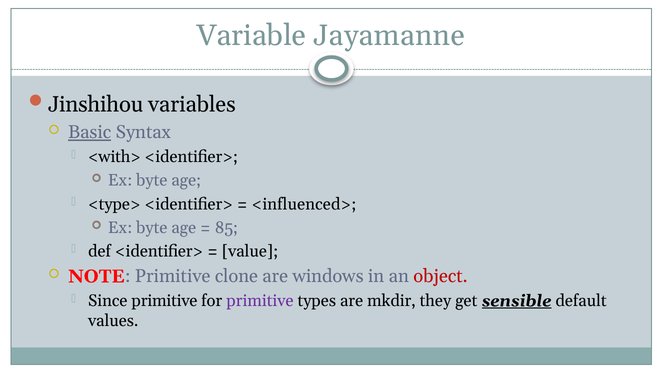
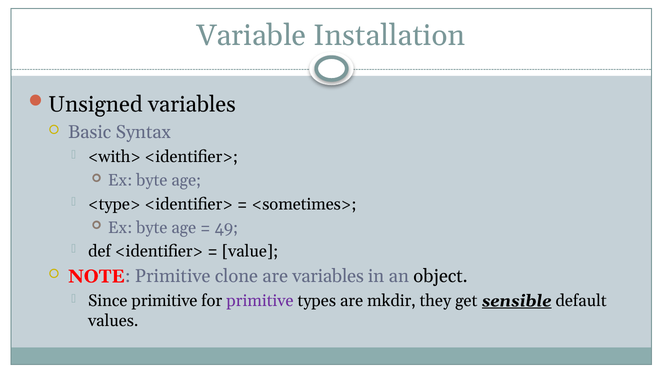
Jayamanne: Jayamanne -> Installation
Jinshihou: Jinshihou -> Unsigned
Basic underline: present -> none
<influenced>: <influenced> -> <sometimes>
85: 85 -> 49
are windows: windows -> variables
object colour: red -> black
